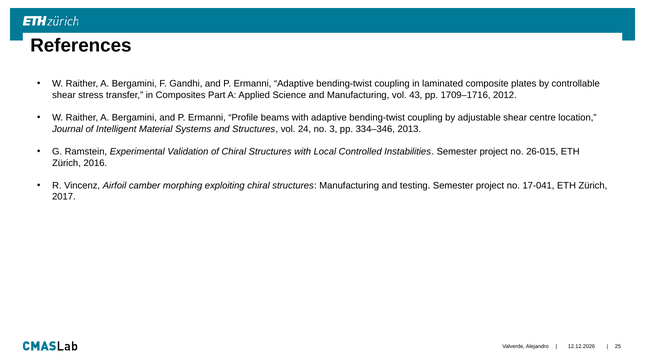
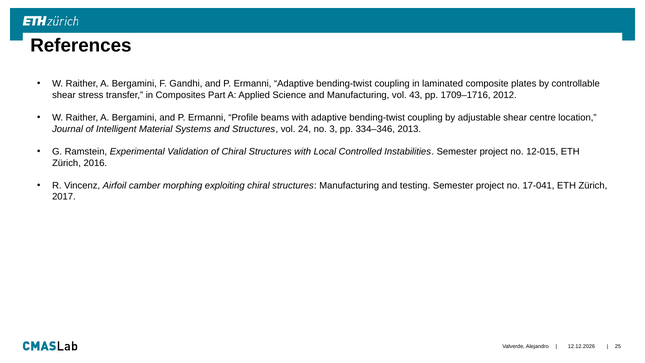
26-015: 26-015 -> 12-015
